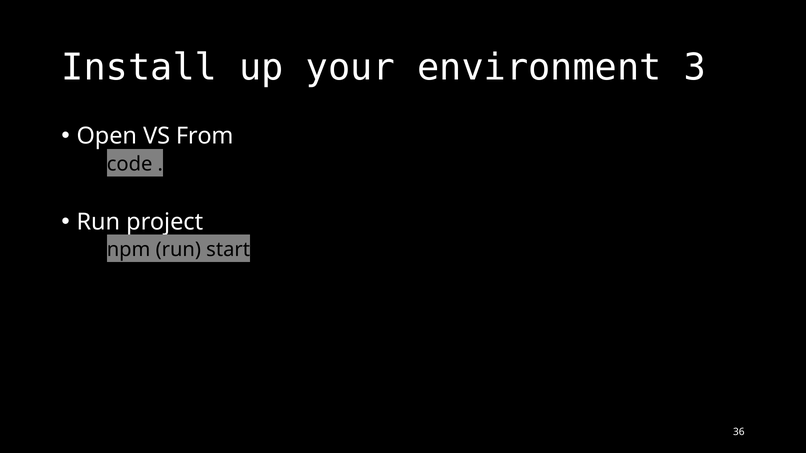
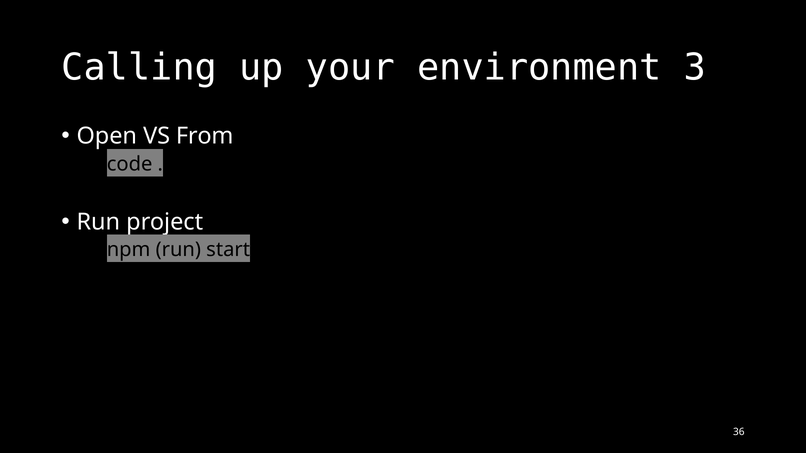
Install: Install -> Calling
